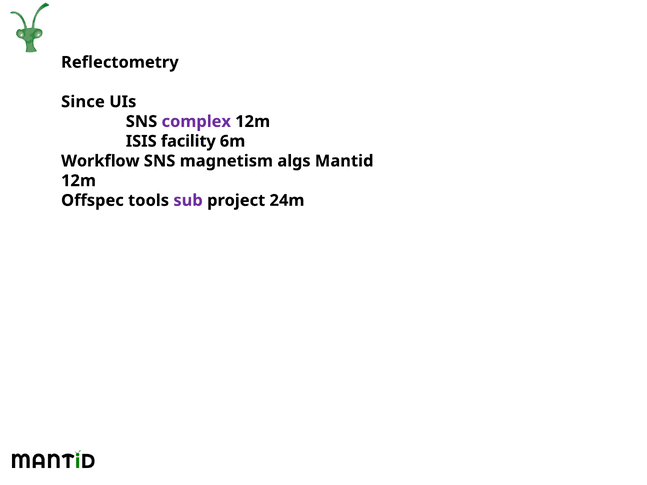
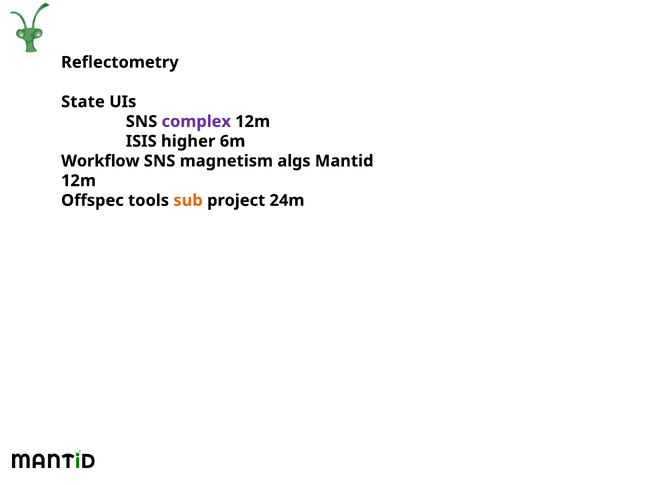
Since: Since -> State
facility: facility -> higher
sub colour: purple -> orange
